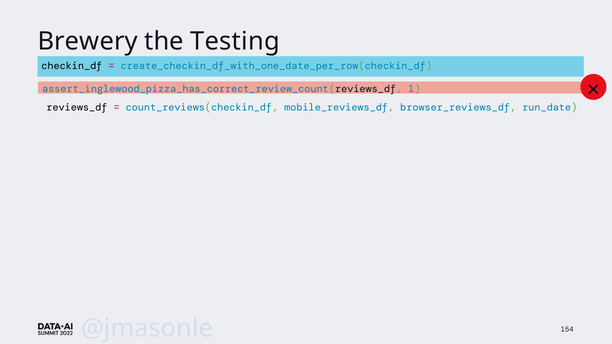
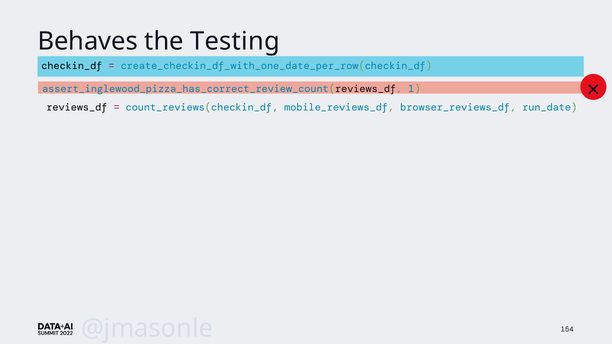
Brewery: Brewery -> Behaves
